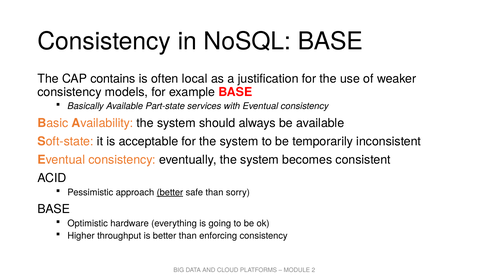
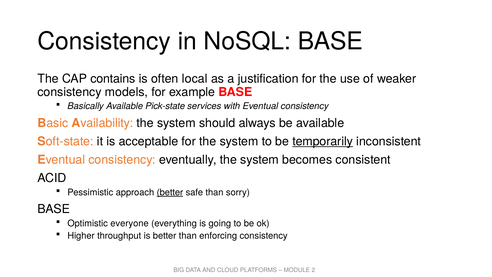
Part-state: Part-state -> Pick-state
temporarily underline: none -> present
hardware: hardware -> everyone
